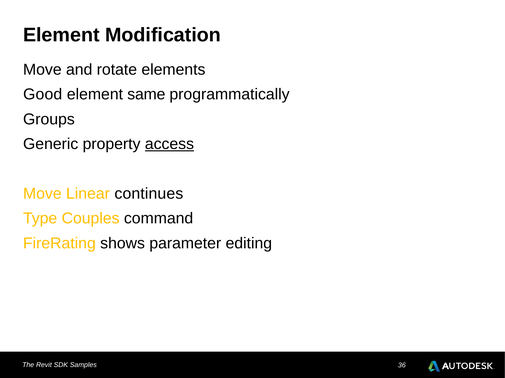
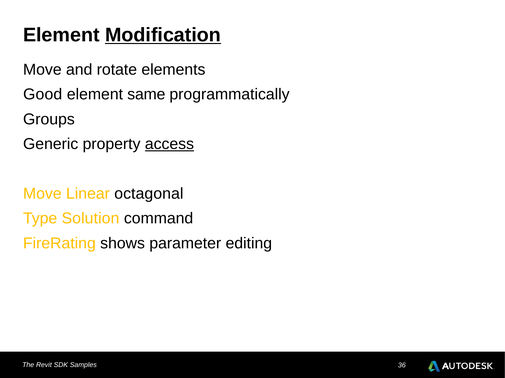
Modification underline: none -> present
continues: continues -> octagonal
Couples: Couples -> Solution
